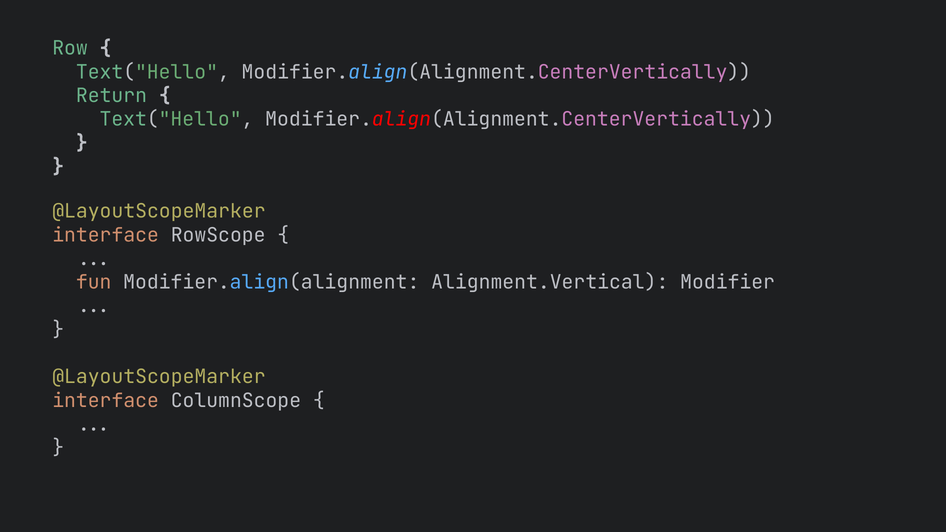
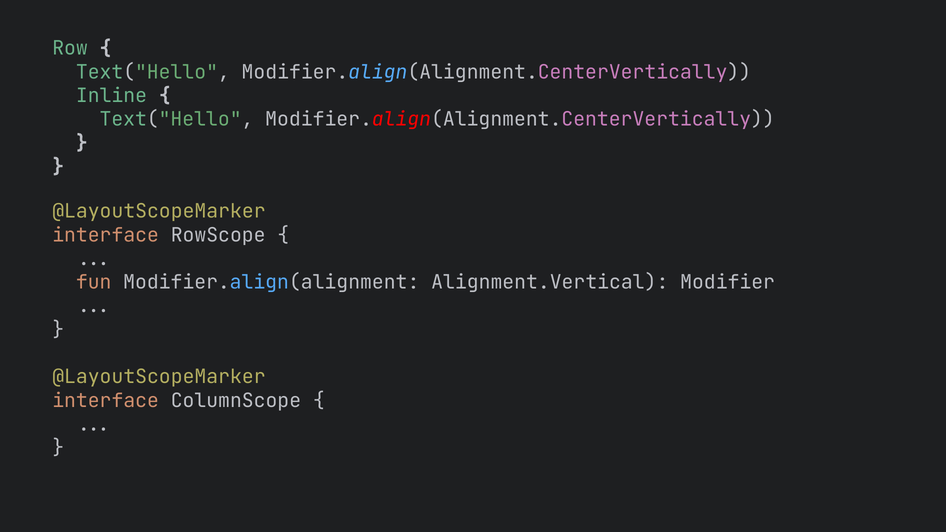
Return: Return -> Inline
